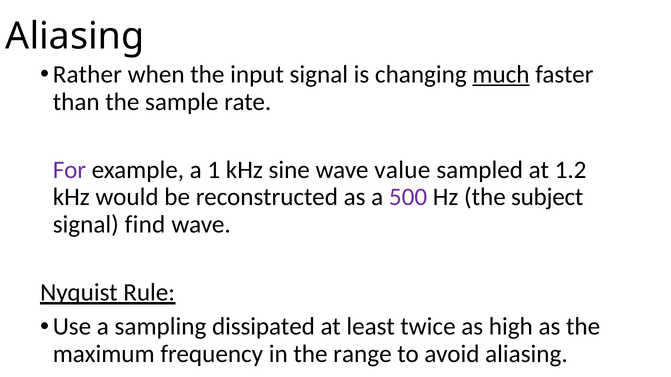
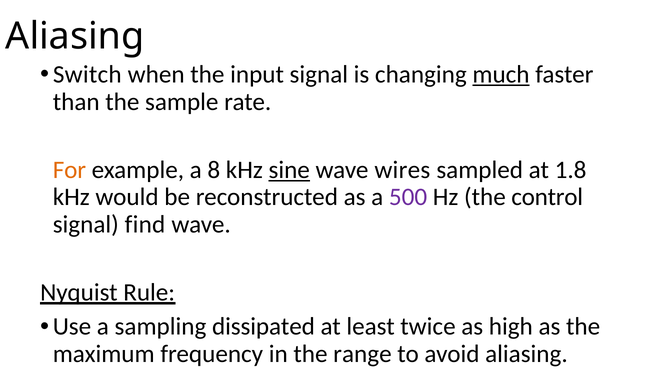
Rather: Rather -> Switch
For colour: purple -> orange
1: 1 -> 8
sine underline: none -> present
value: value -> wires
1.2: 1.2 -> 1.8
subject: subject -> control
